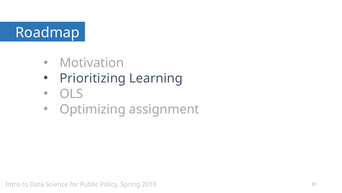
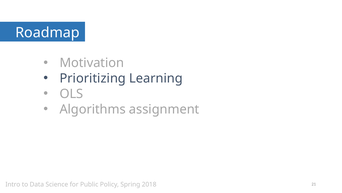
Optimizing: Optimizing -> Algorithms
